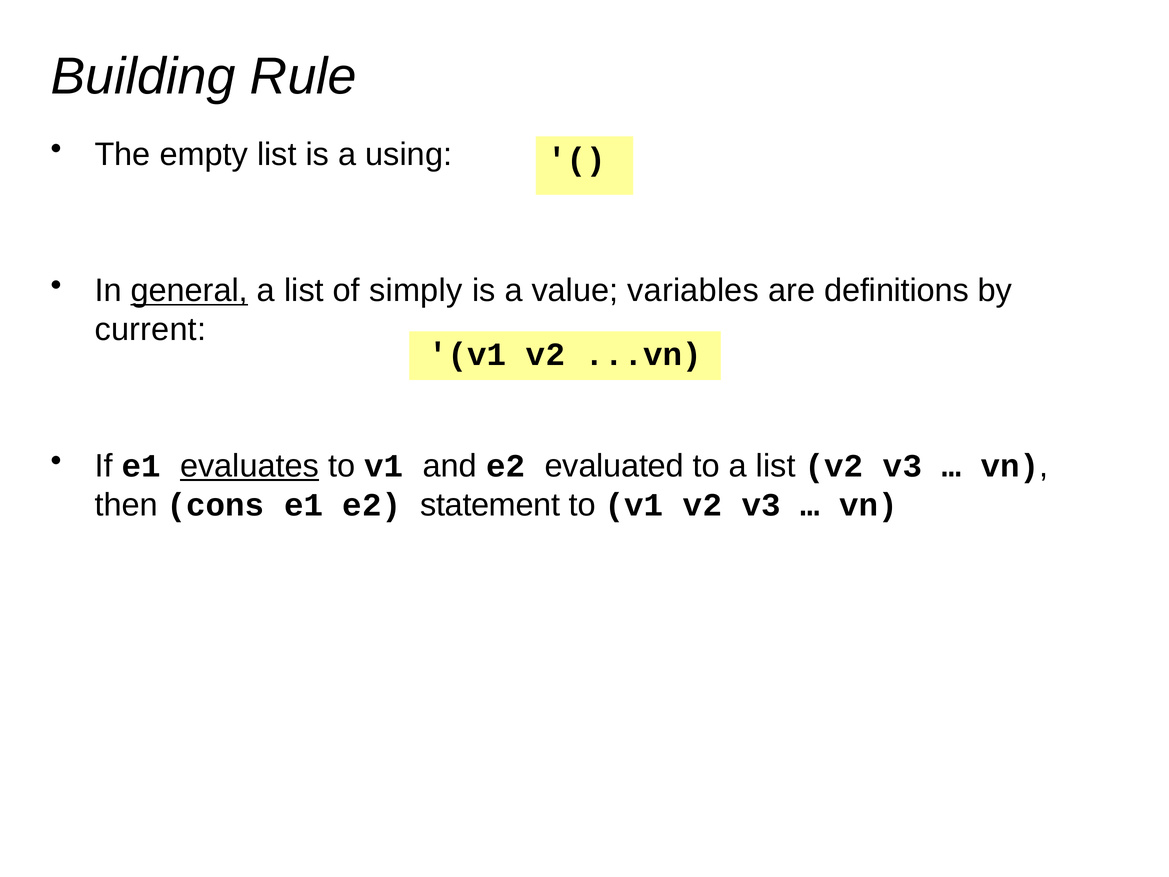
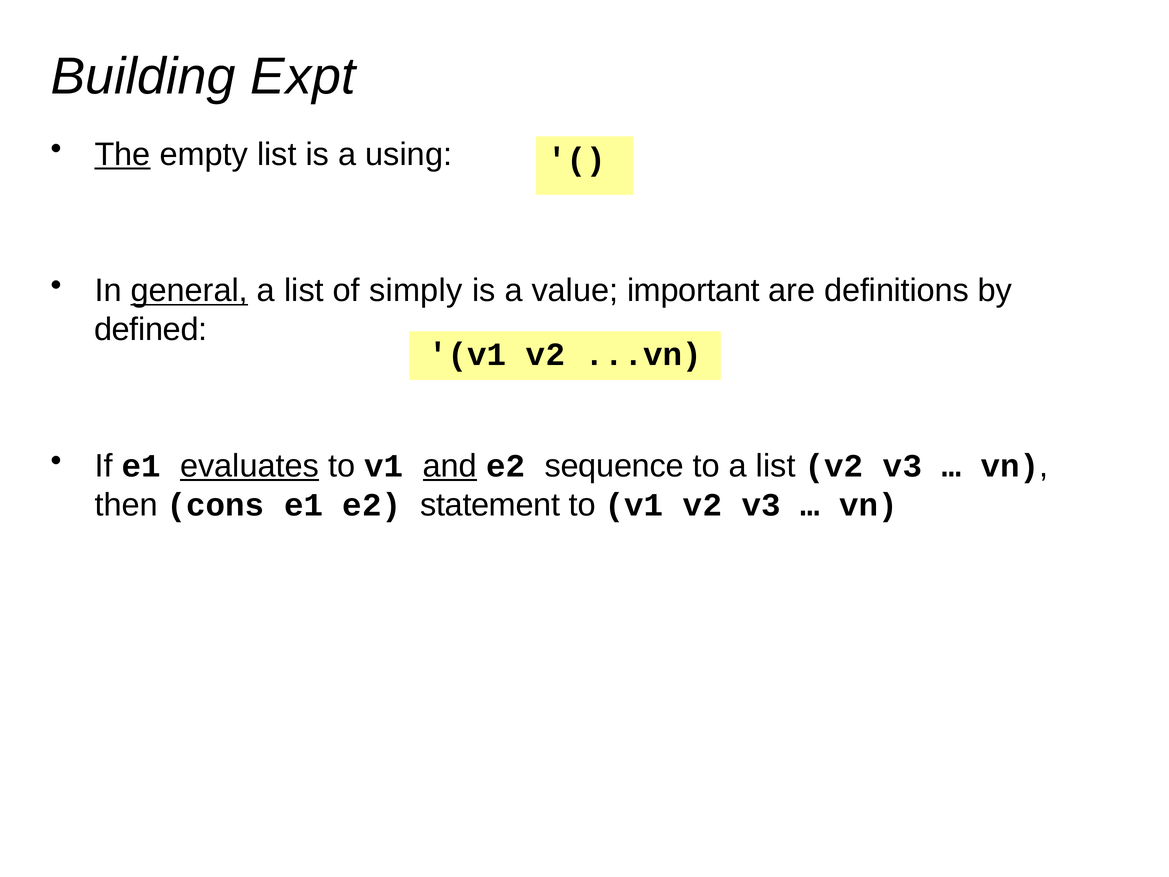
Rule: Rule -> Expt
The underline: none -> present
variables: variables -> important
current: current -> defined
and underline: none -> present
evaluated: evaluated -> sequence
